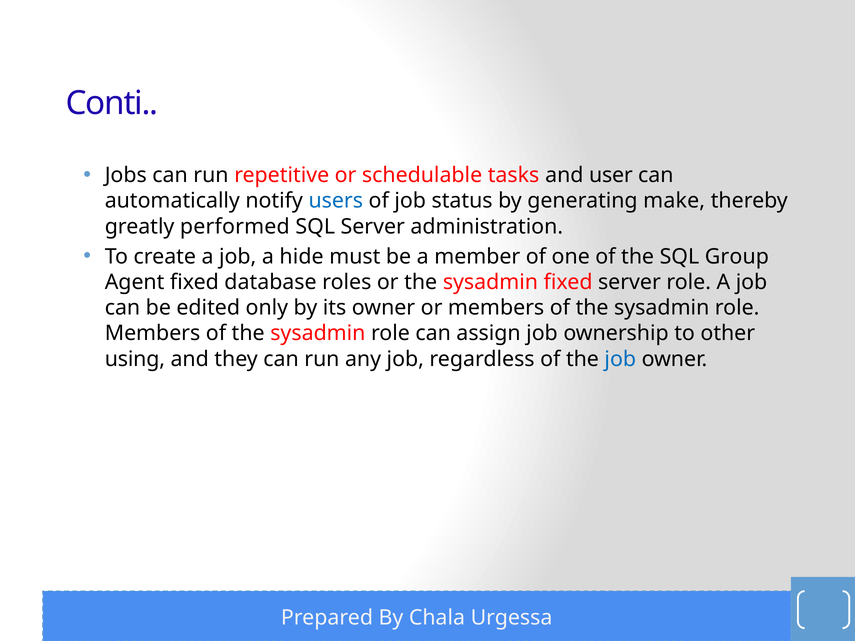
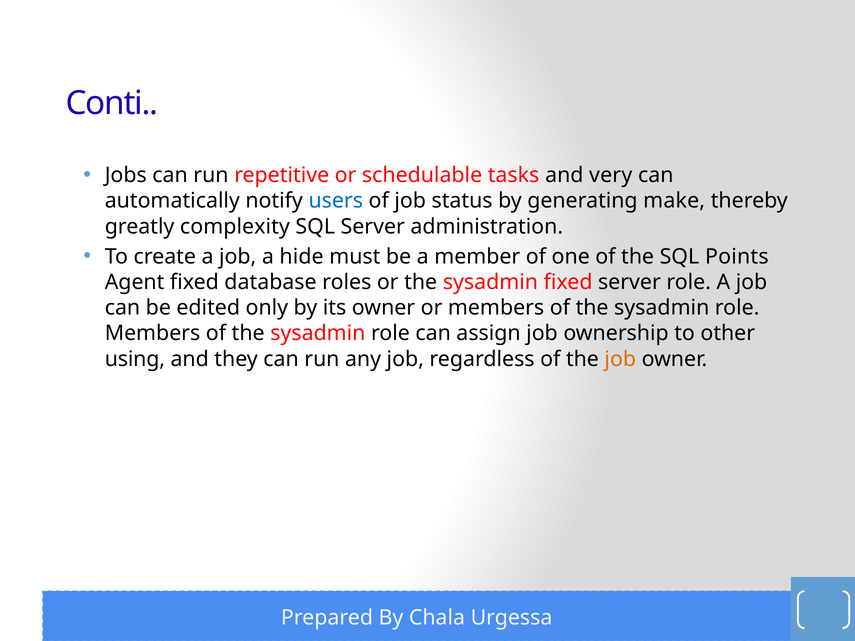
user: user -> very
performed: performed -> complexity
Group: Group -> Points
job at (620, 359) colour: blue -> orange
